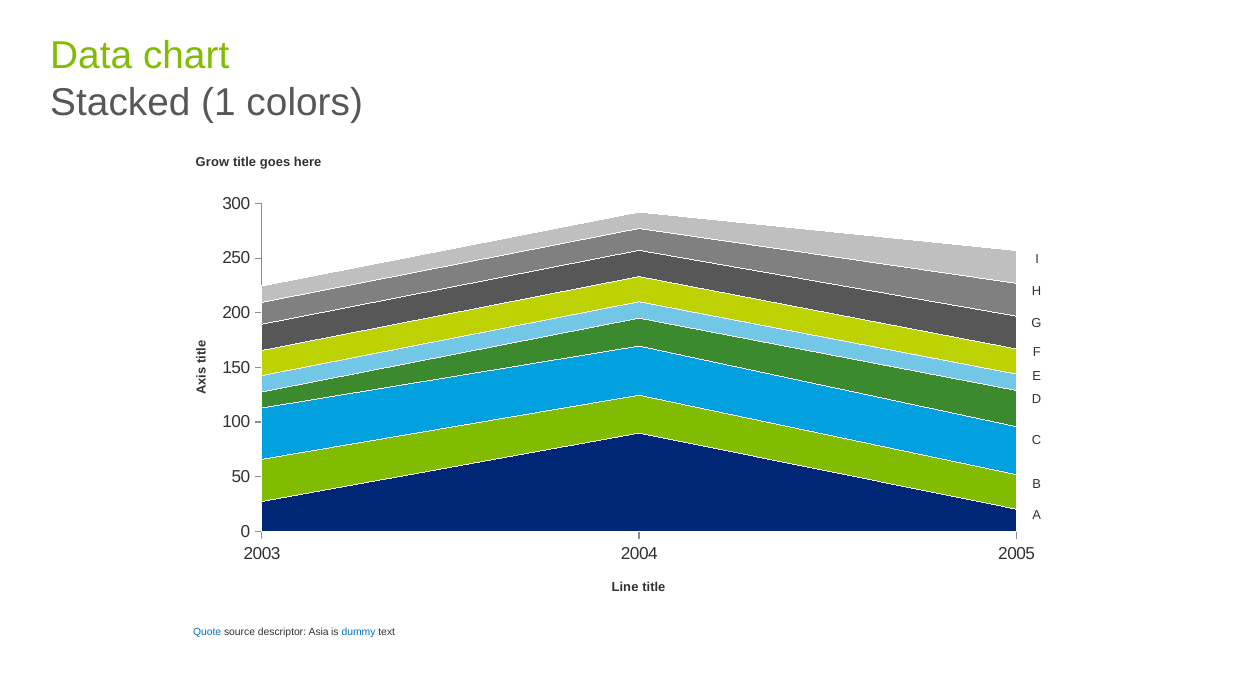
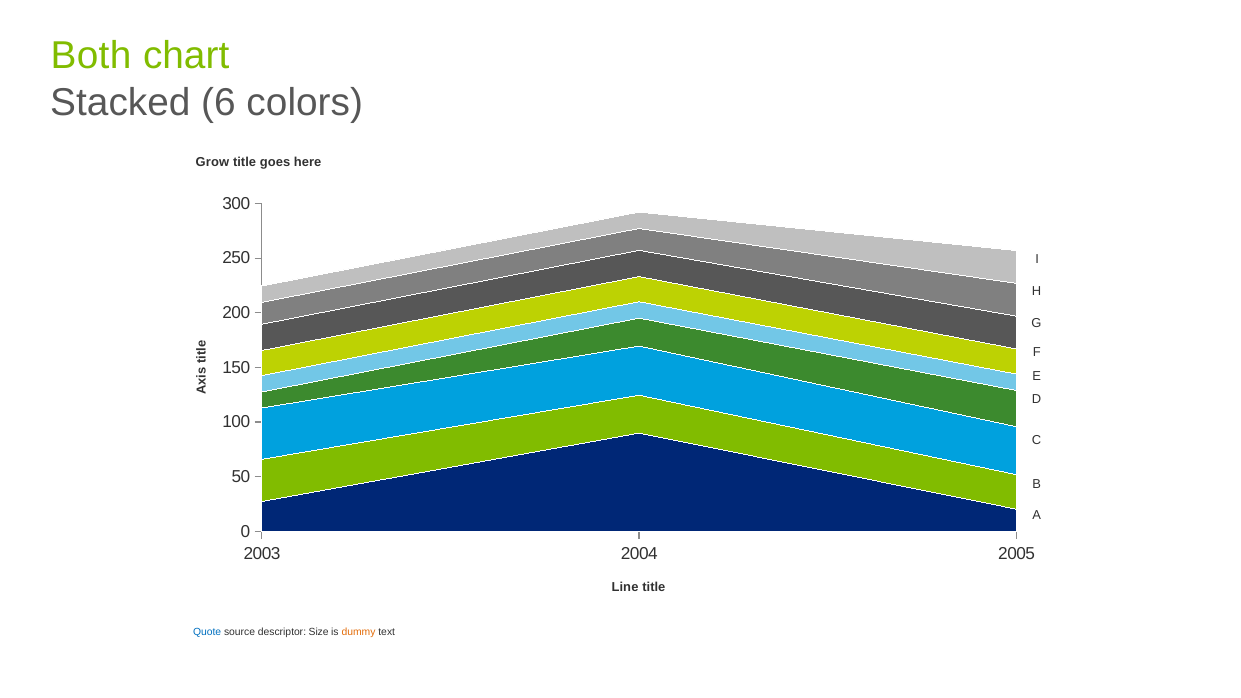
Data: Data -> Both
1: 1 -> 6
Asia: Asia -> Size
dummy colour: blue -> orange
